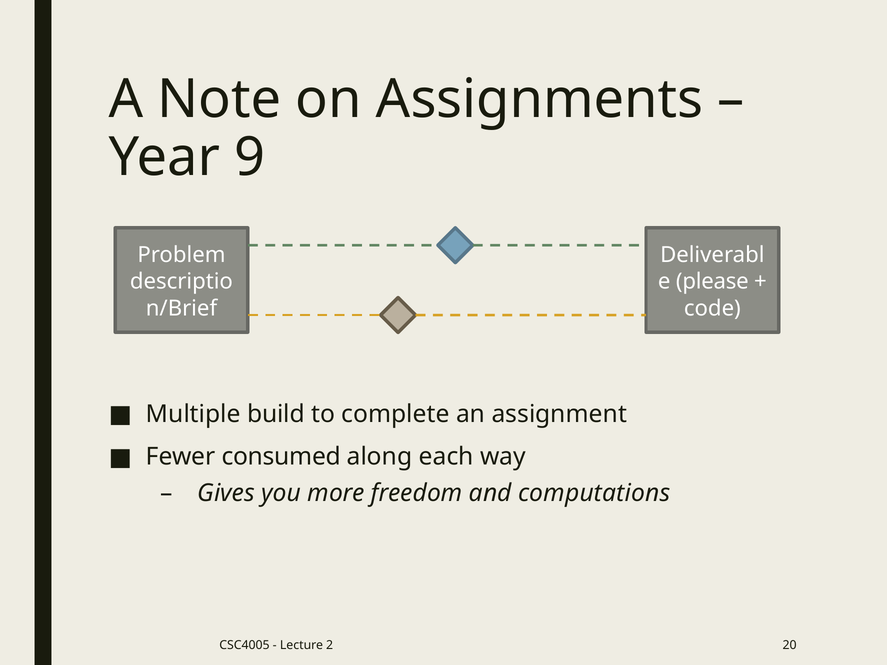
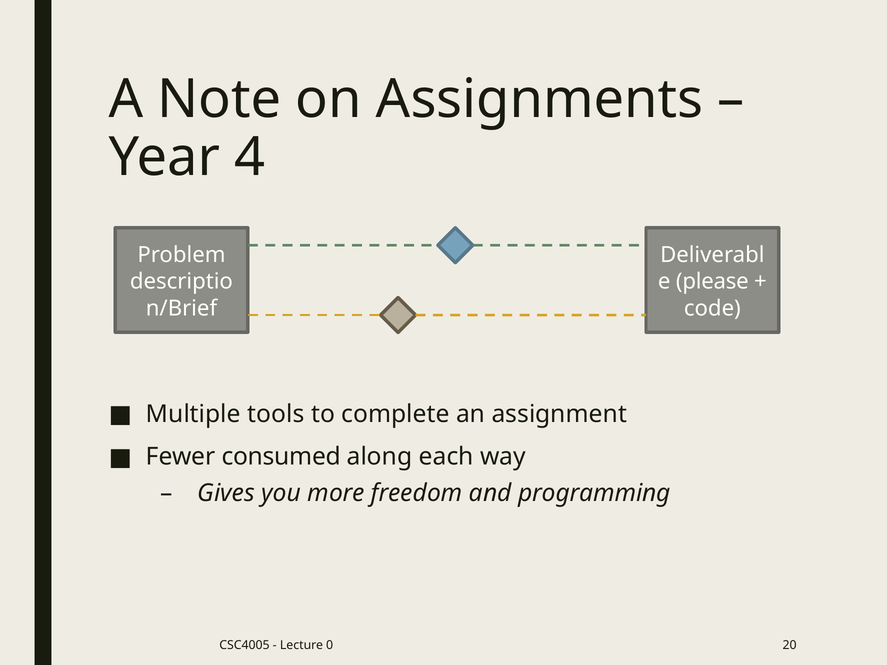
9: 9 -> 4
build: build -> tools
computations: computations -> programming
2: 2 -> 0
